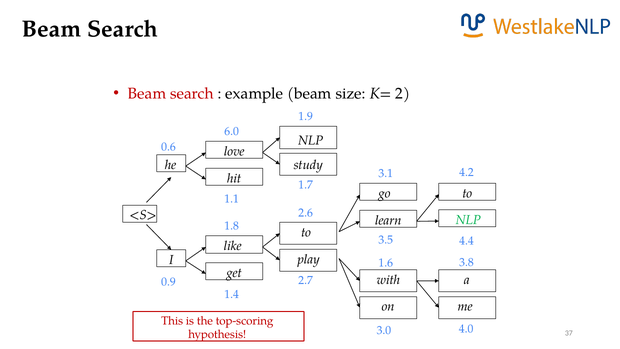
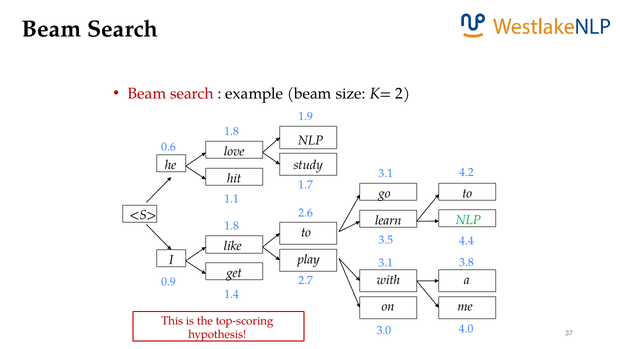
6.0 at (232, 131): 6.0 -> 1.8
1.6 at (386, 263): 1.6 -> 3.1
